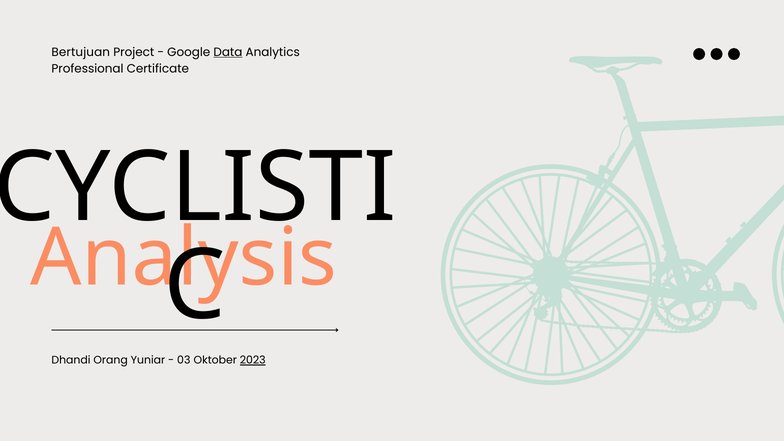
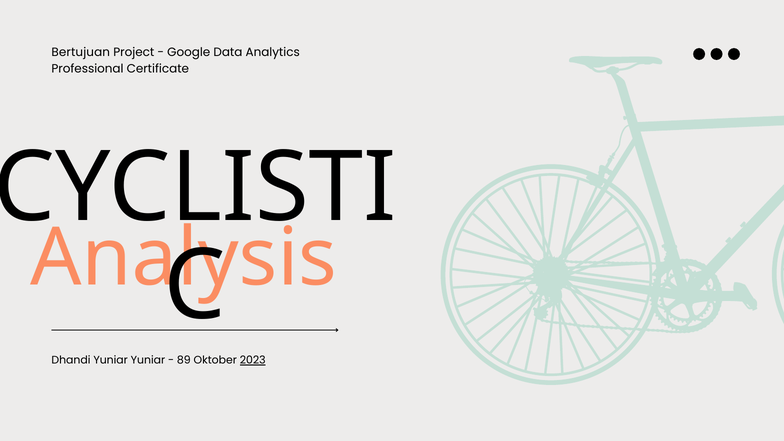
Data underline: present -> none
Dhandi Orang: Orang -> Yuniar
03: 03 -> 89
